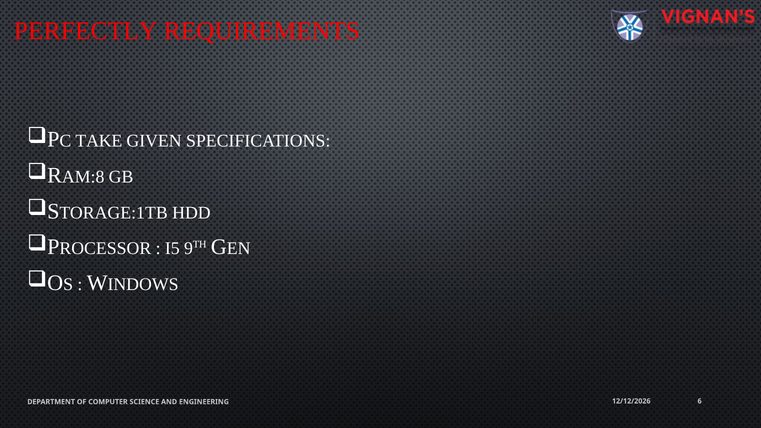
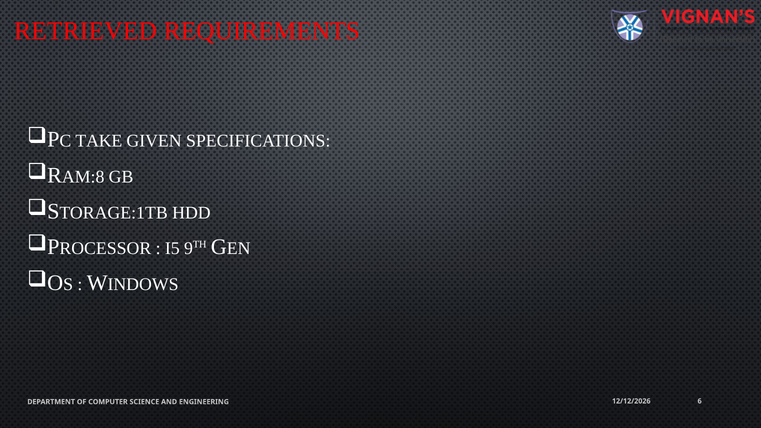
PERFECTLY: PERFECTLY -> RETRIEVED
